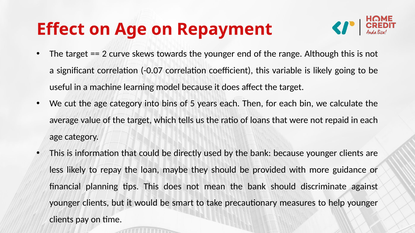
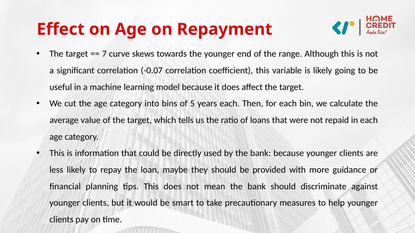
2: 2 -> 7
